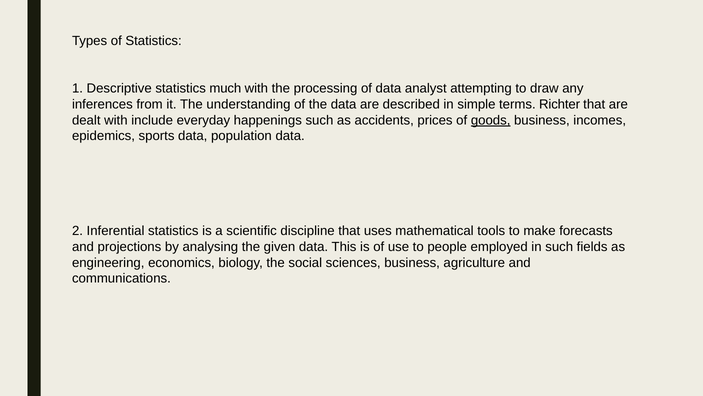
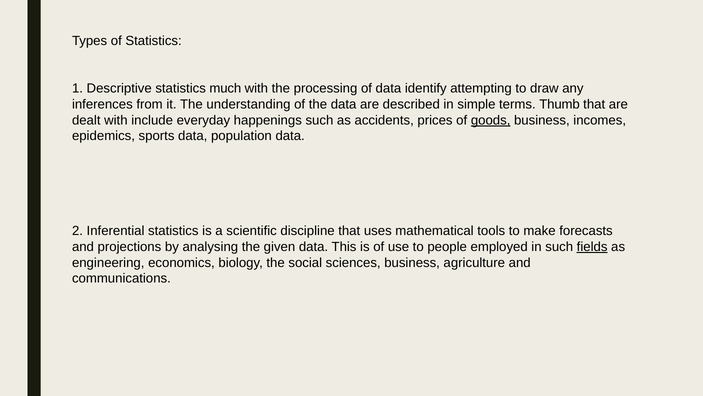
analyst: analyst -> identify
Richter: Richter -> Thumb
fields underline: none -> present
